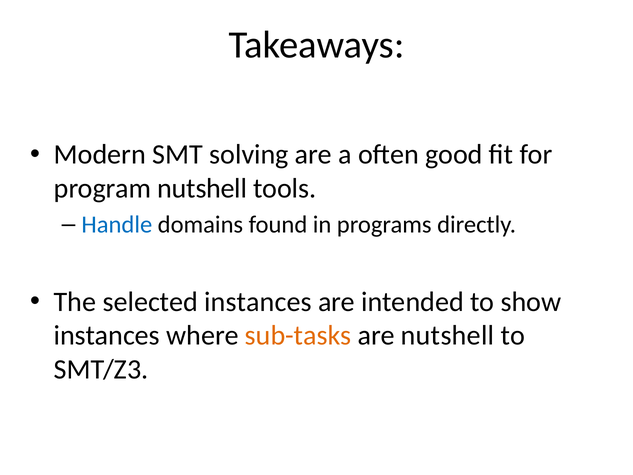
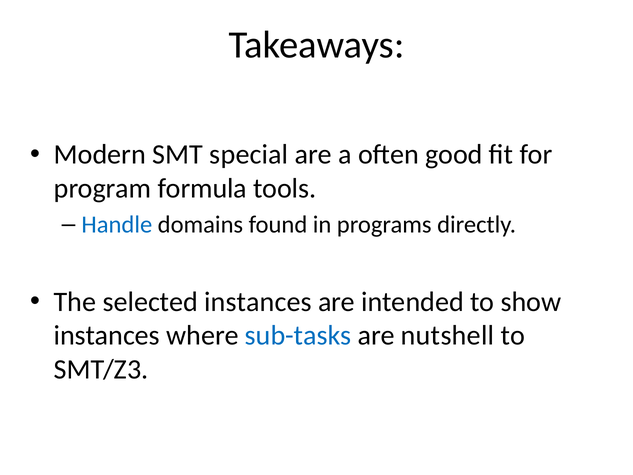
solving: solving -> special
program nutshell: nutshell -> formula
sub-tasks colour: orange -> blue
